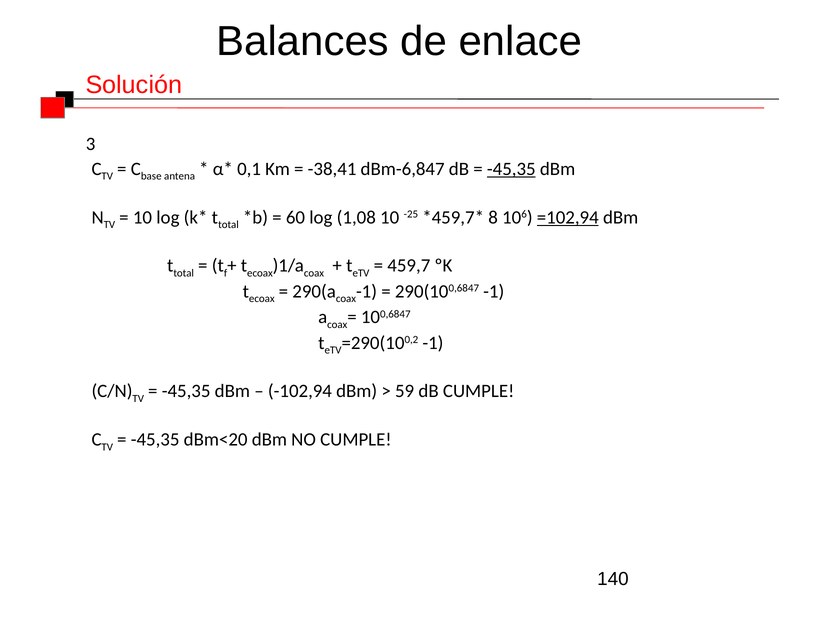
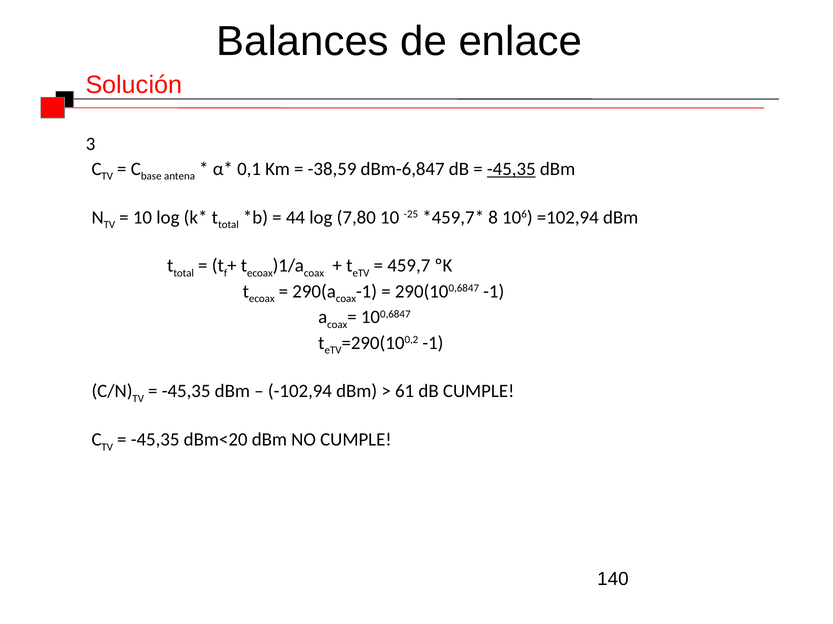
-38,41: -38,41 -> -38,59
60: 60 -> 44
1,08: 1,08 -> 7,80
=102,94 underline: present -> none
59: 59 -> 61
